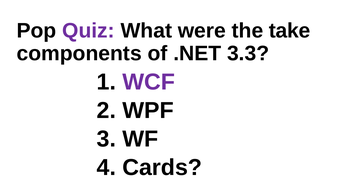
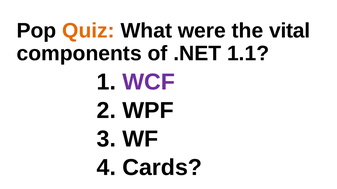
Quiz colour: purple -> orange
take: take -> vital
3.3: 3.3 -> 1.1
